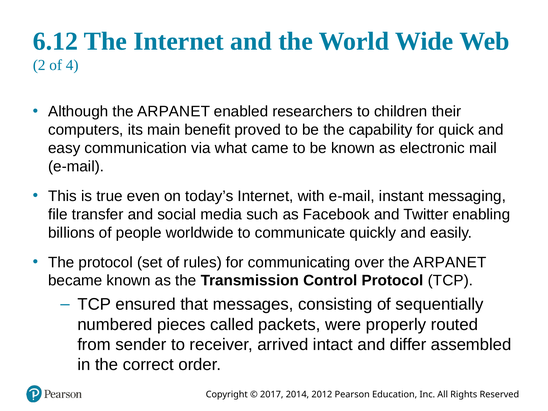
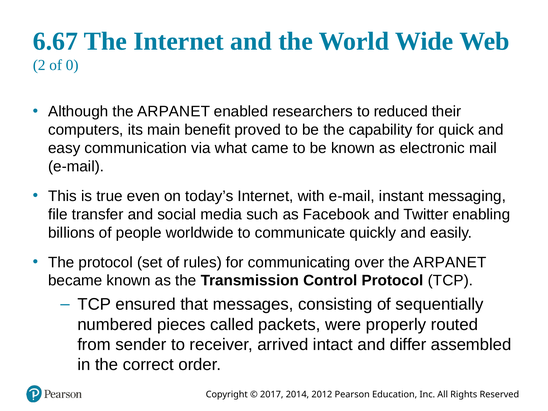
6.12: 6.12 -> 6.67
4: 4 -> 0
children: children -> reduced
